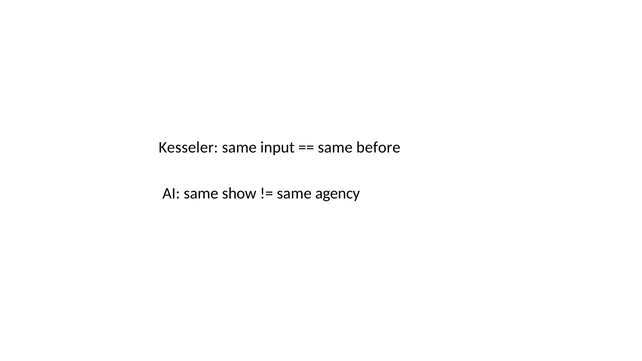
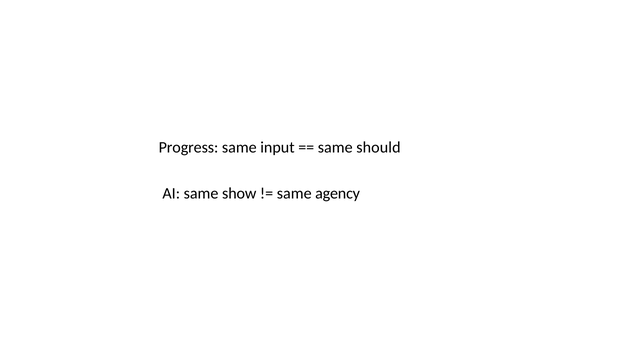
Kesseler: Kesseler -> Progress
before: before -> should
